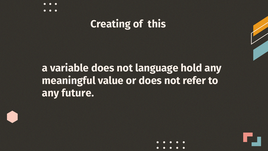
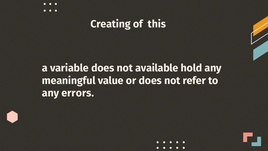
language: language -> available
future: future -> errors
